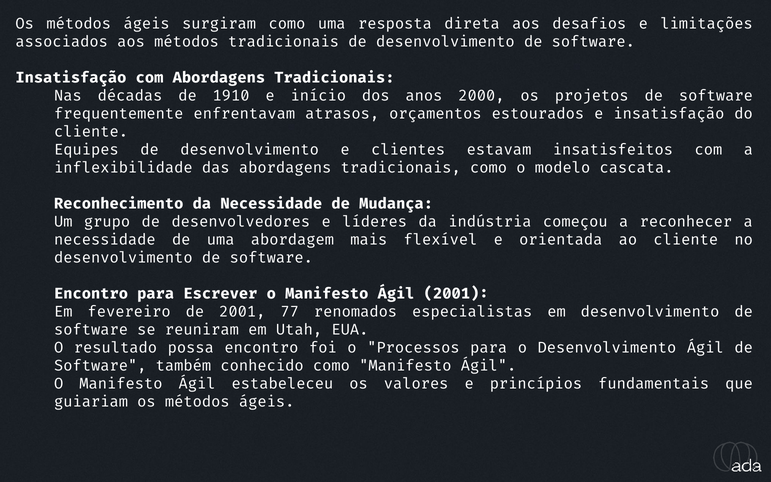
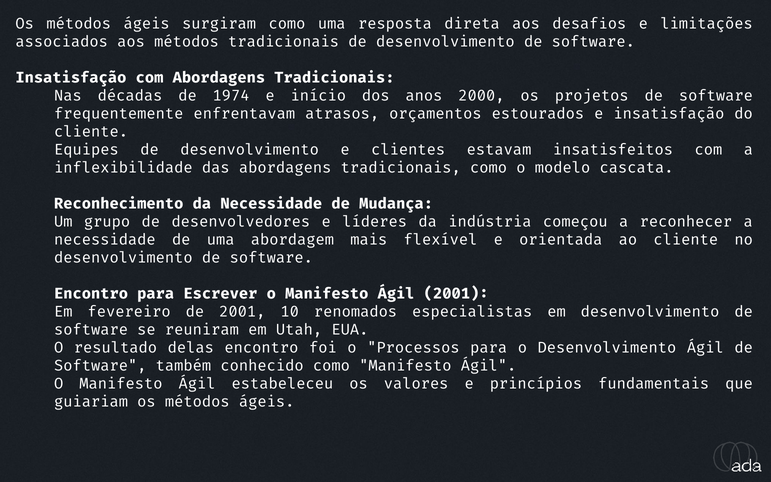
1910: 1910 -> 1974
77: 77 -> 10
possa: possa -> delas
